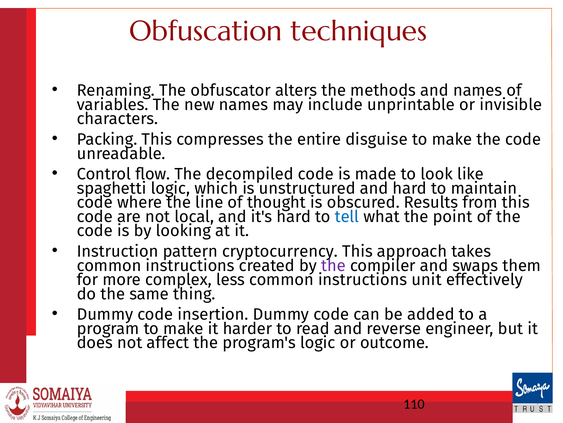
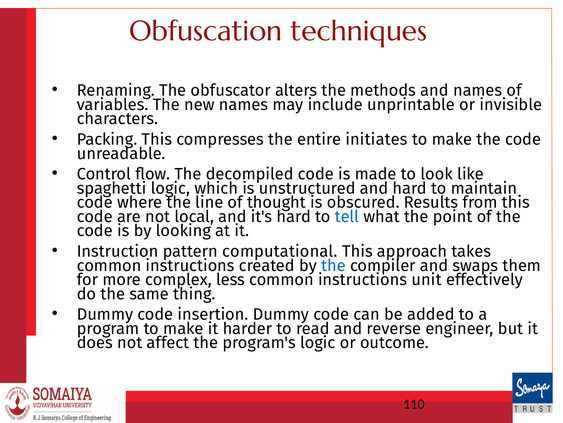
disguise: disguise -> initiates
cryptocurrency: cryptocurrency -> computational
the at (334, 265) colour: purple -> blue
